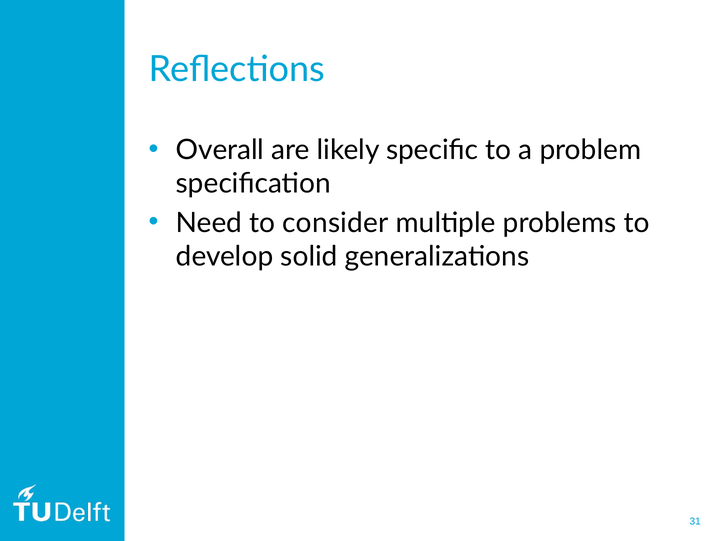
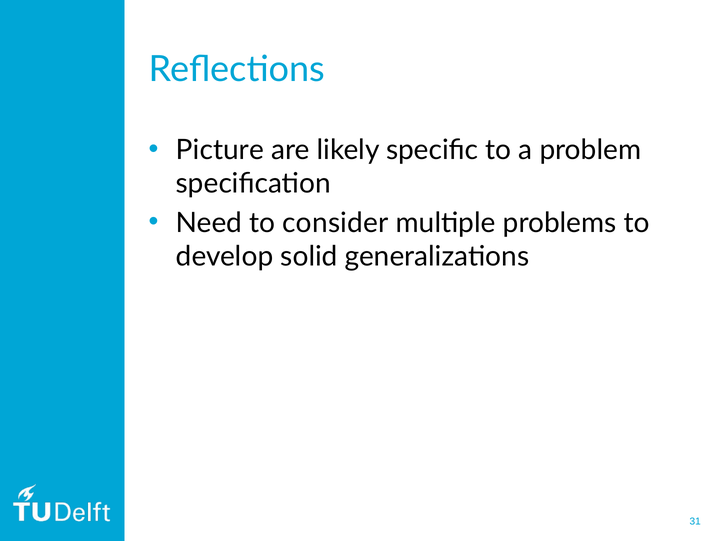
Overall: Overall -> Picture
